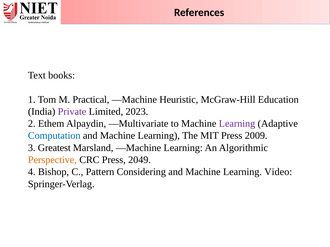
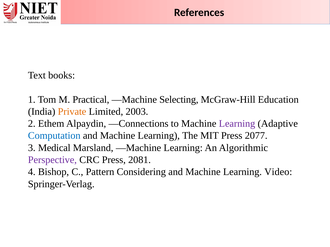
Heuristic: Heuristic -> Selecting
Private colour: purple -> orange
2023: 2023 -> 2003
―Multivariate: ―Multivariate -> ―Connections
2009: 2009 -> 2077
Greatest: Greatest -> Medical
Perspective colour: orange -> purple
2049: 2049 -> 2081
